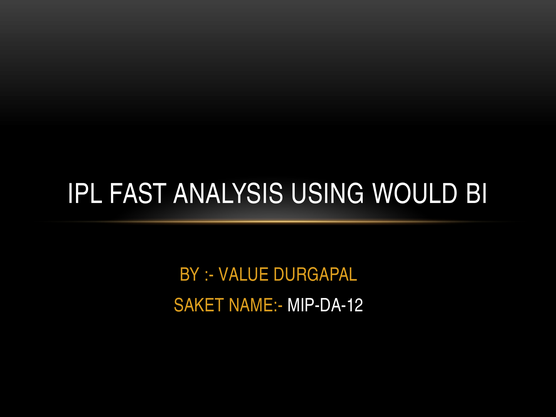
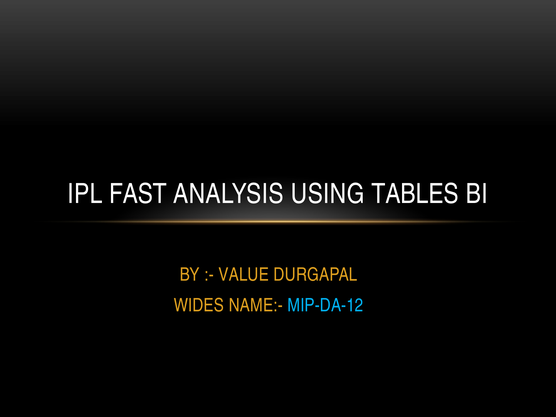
WOULD: WOULD -> TABLES
SAKET: SAKET -> WIDES
MIP-DA-12 colour: white -> light blue
